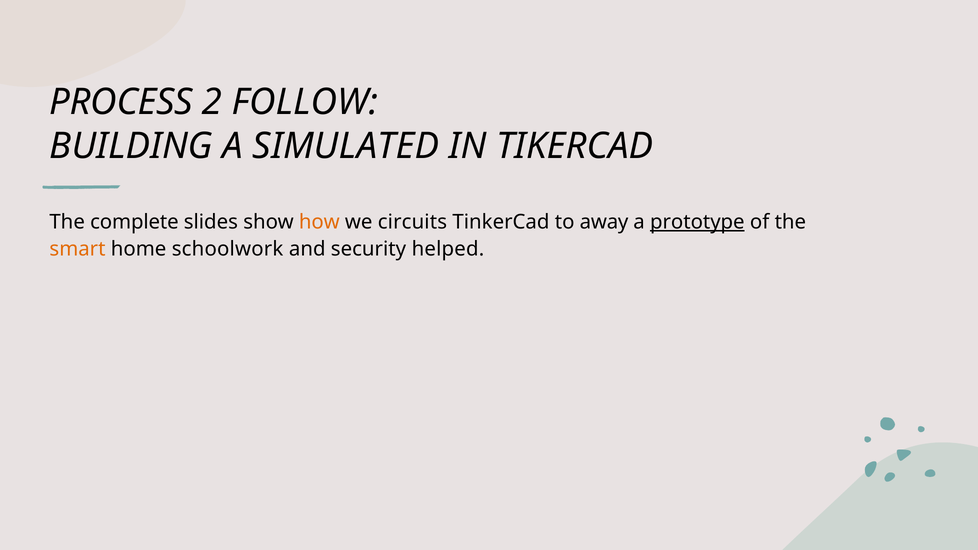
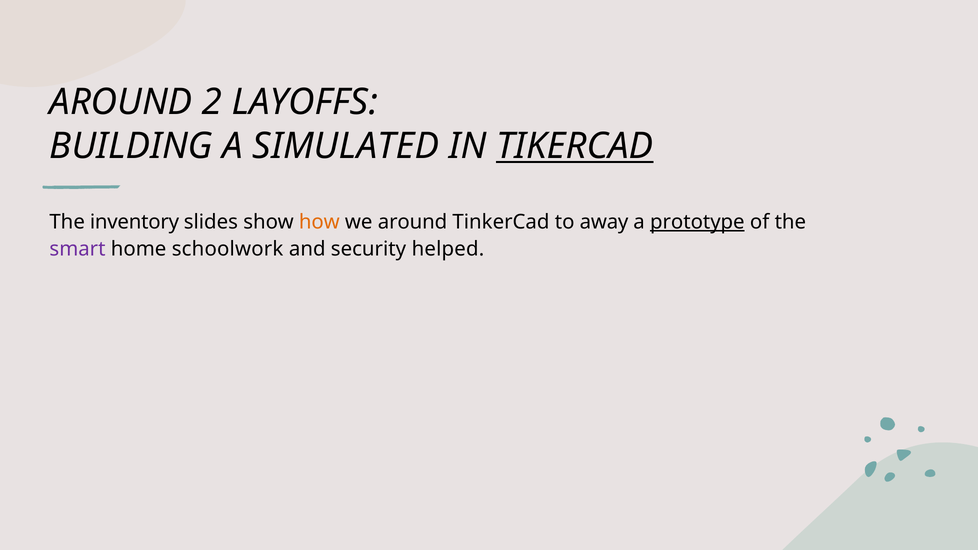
PROCESS at (121, 102): PROCESS -> AROUND
FOLLOW: FOLLOW -> LAYOFFS
TIKERCAD underline: none -> present
complete: complete -> inventory
we circuits: circuits -> around
smart colour: orange -> purple
